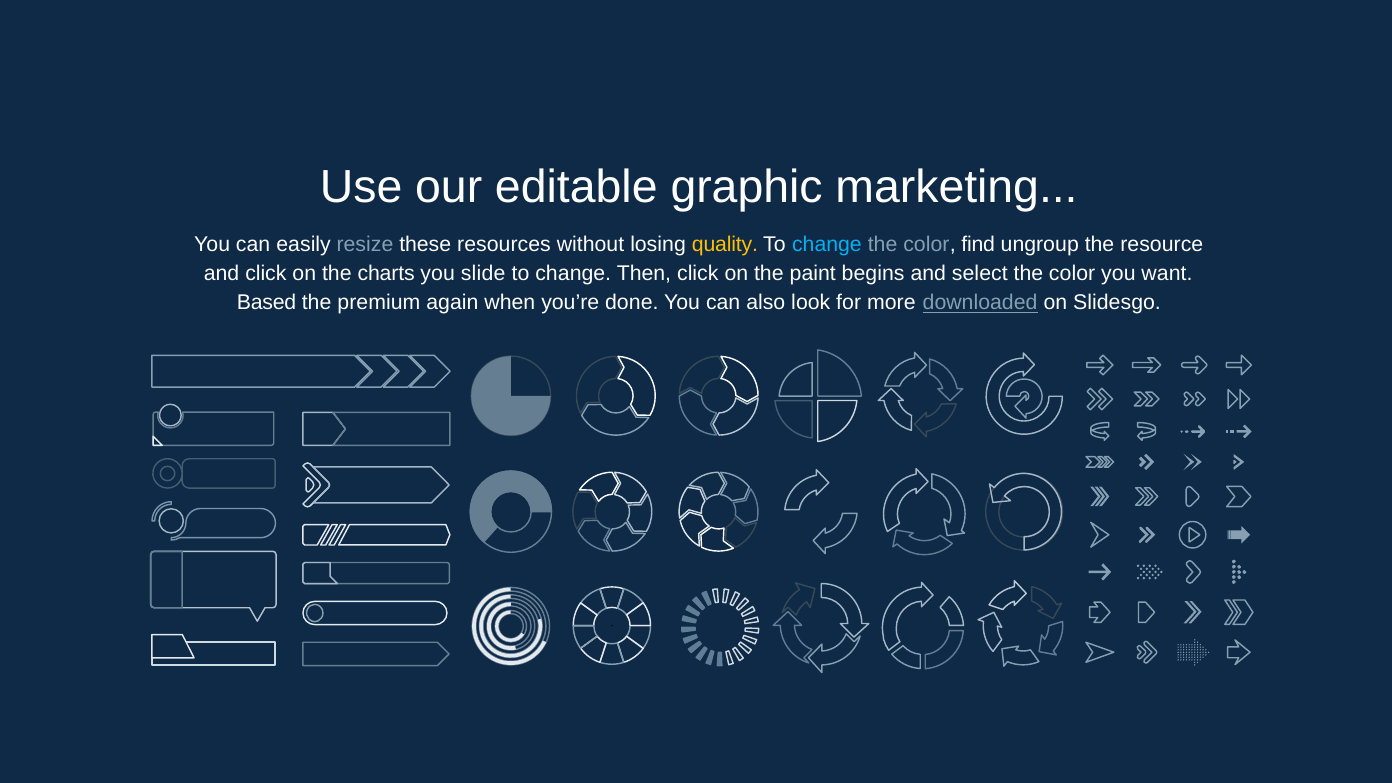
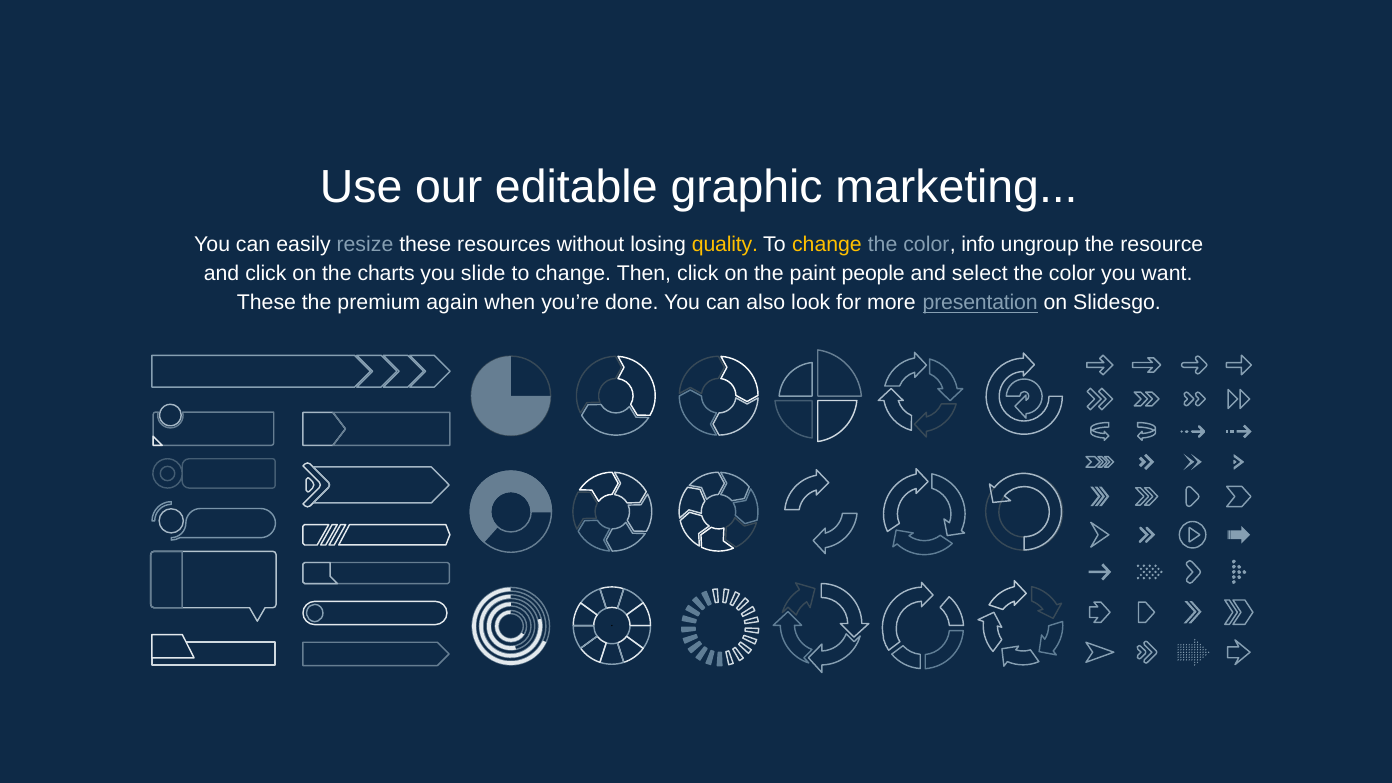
change at (827, 244) colour: light blue -> yellow
find: find -> info
begins: begins -> people
Based at (267, 303): Based -> These
downloaded: downloaded -> presentation
